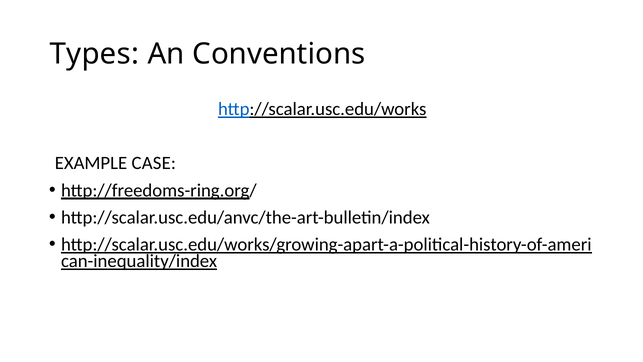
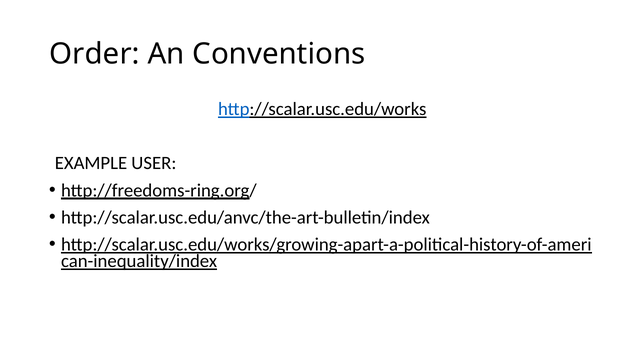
Types: Types -> Order
CASE: CASE -> USER
